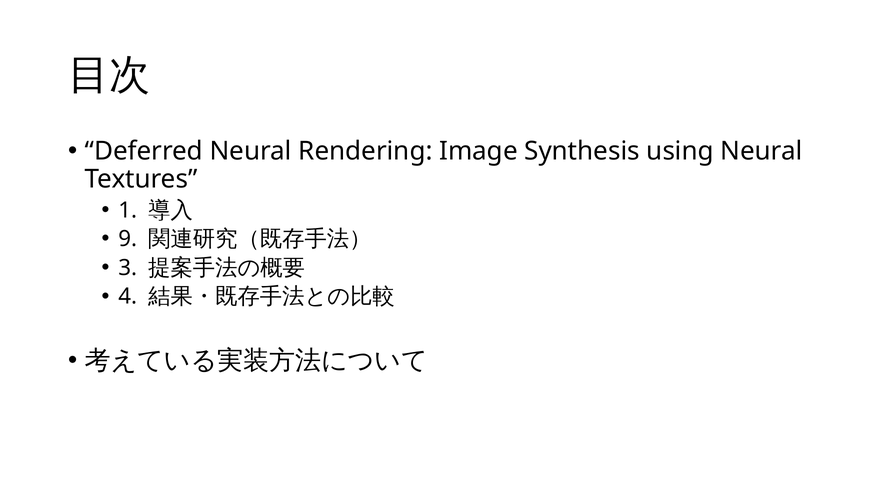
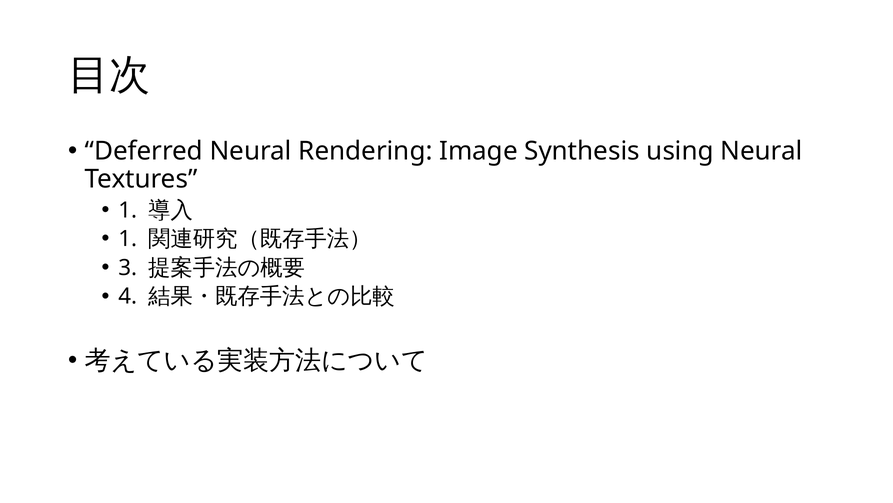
9 at (128, 239): 9 -> 1
